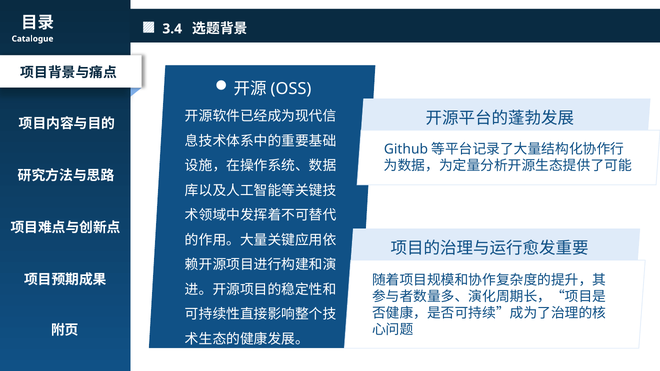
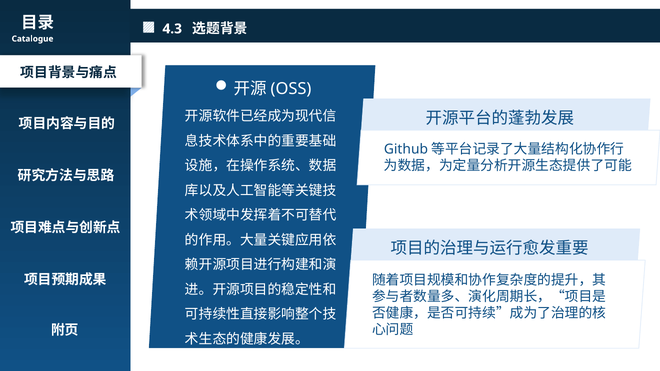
3.4: 3.4 -> 4.3
